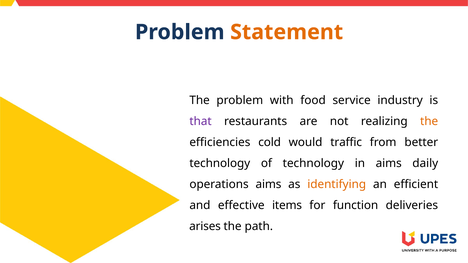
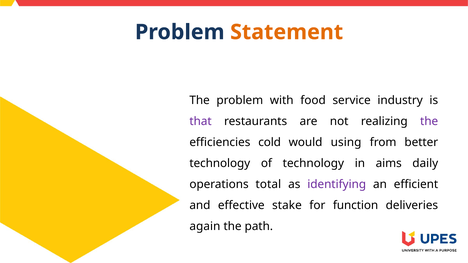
the at (429, 121) colour: orange -> purple
traffic: traffic -> using
operations aims: aims -> total
identifying colour: orange -> purple
items: items -> stake
arises: arises -> again
